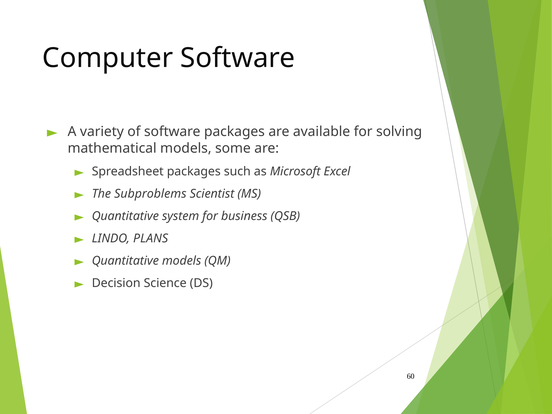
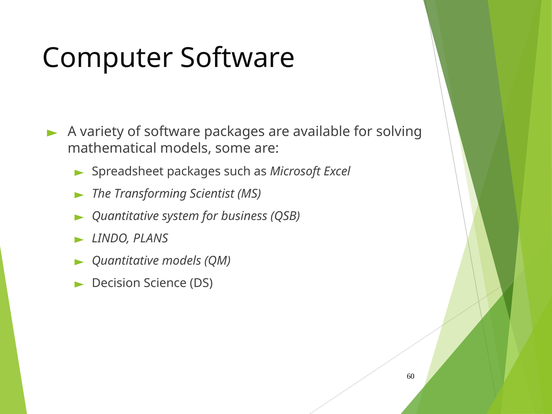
Subproblems: Subproblems -> Transforming
